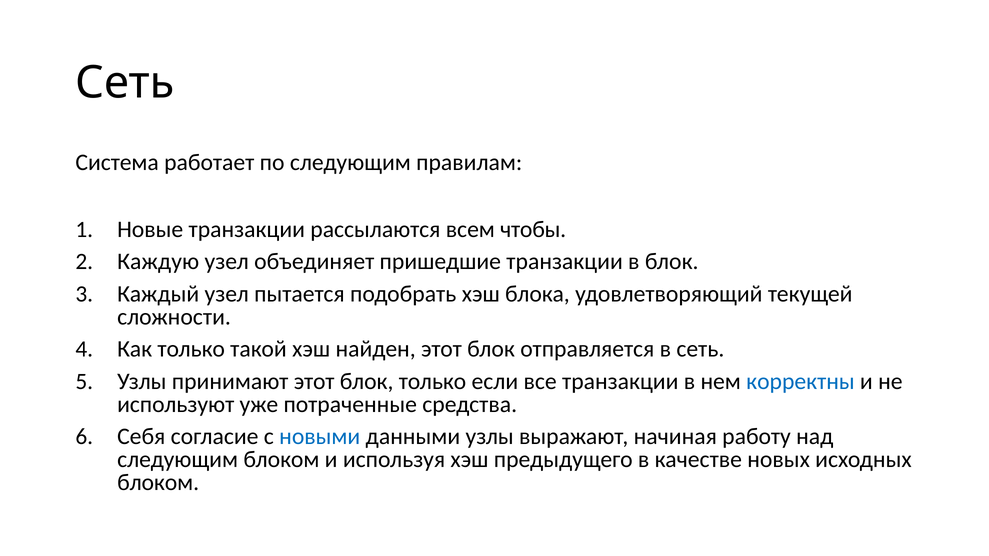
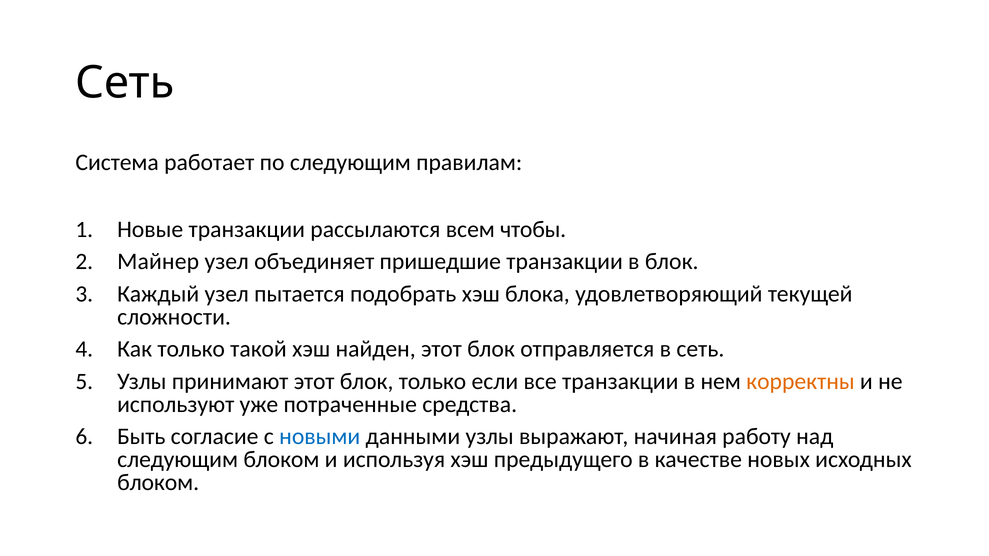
Каждую: Каждую -> Майнер
корректны colour: blue -> orange
Себя: Себя -> Быть
